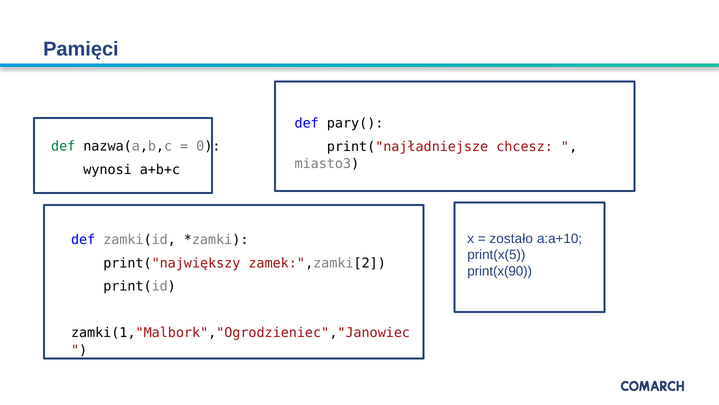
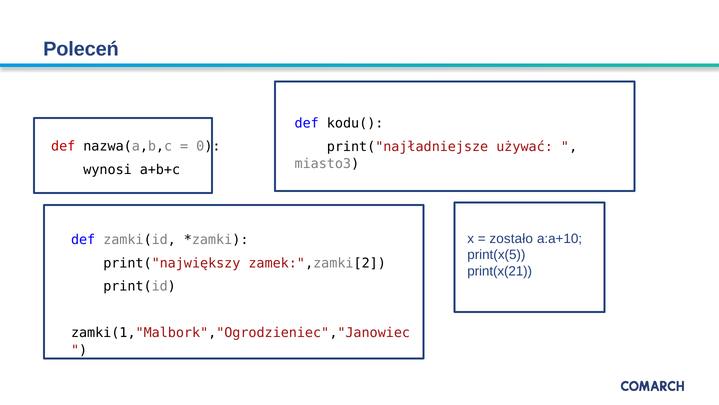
Pamięci: Pamięci -> Poleceń
pary(: pary( -> kodu(
def at (63, 146) colour: green -> red
chcesz: chcesz -> używać
print(x(90: print(x(90 -> print(x(21
